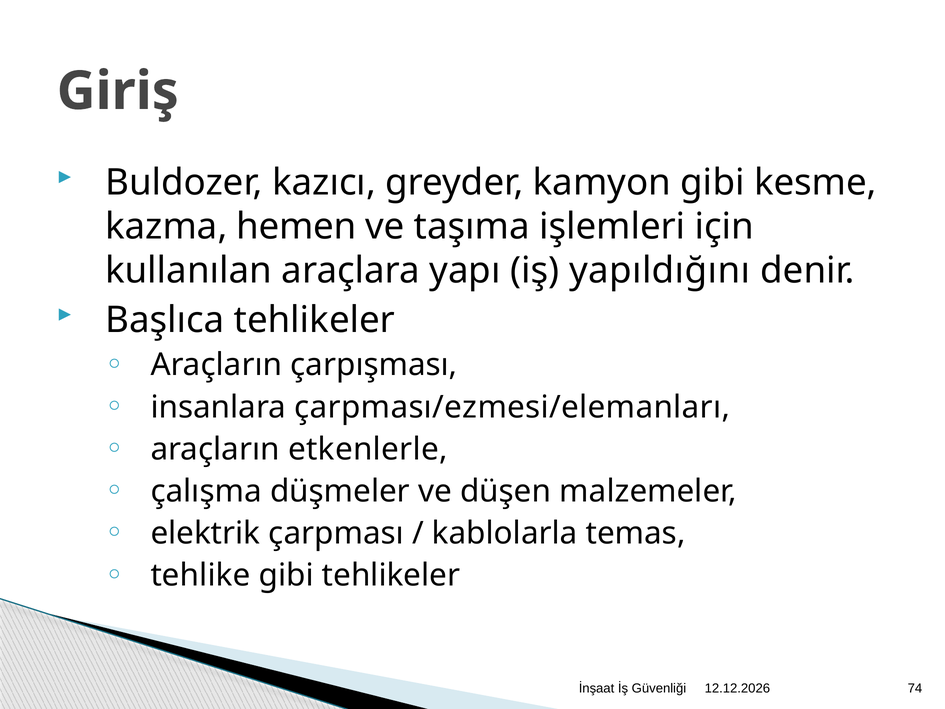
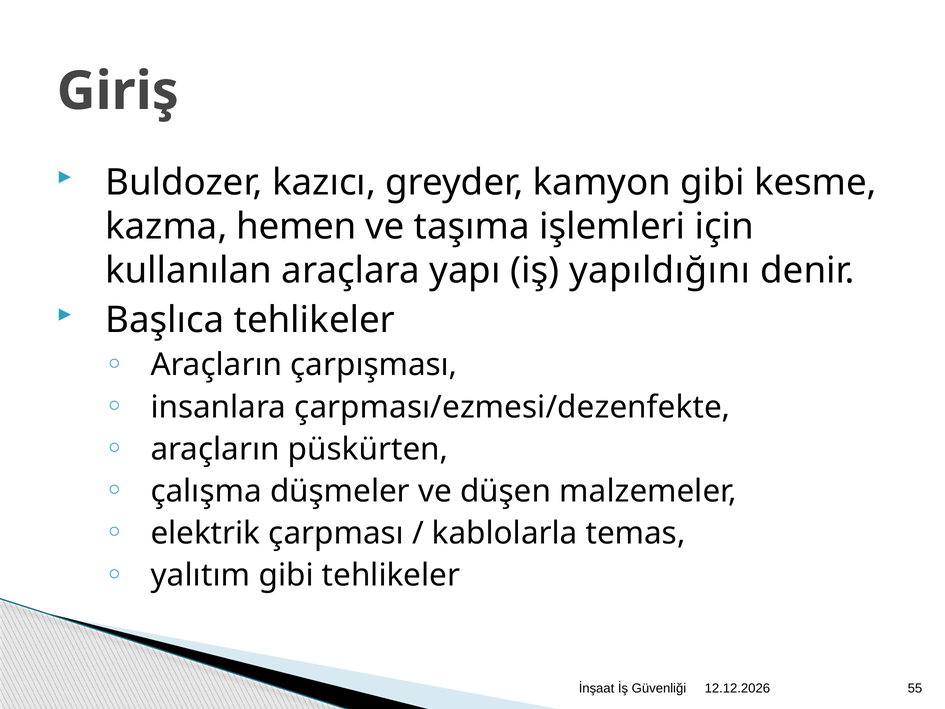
çarpması/ezmesi/elemanları: çarpması/ezmesi/elemanları -> çarpması/ezmesi/dezenfekte
etkenlerle: etkenlerle -> püskürten
tehlike: tehlike -> yalıtım
74: 74 -> 55
